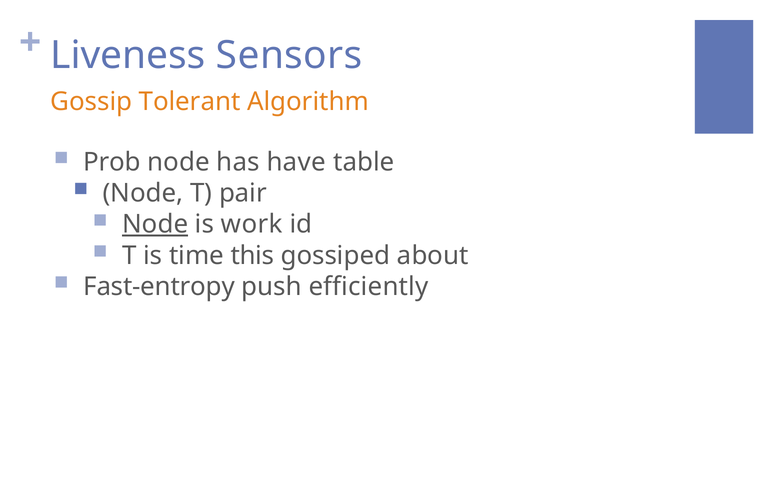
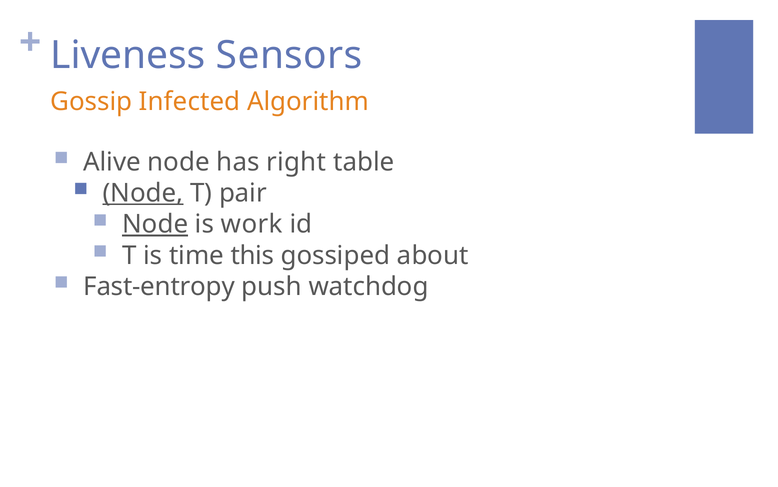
Tolerant: Tolerant -> Infected
Prob: Prob -> Alive
have: have -> right
Node at (143, 193) underline: none -> present
efficiently: efficiently -> watchdog
